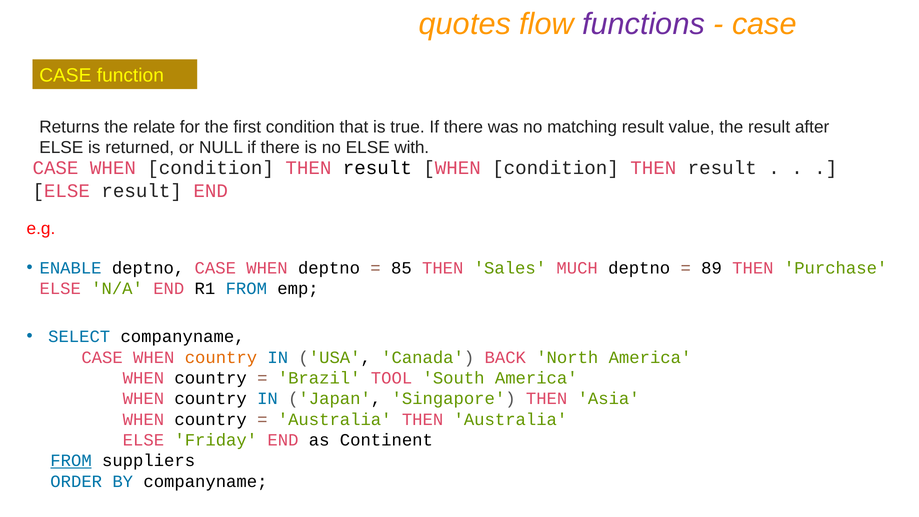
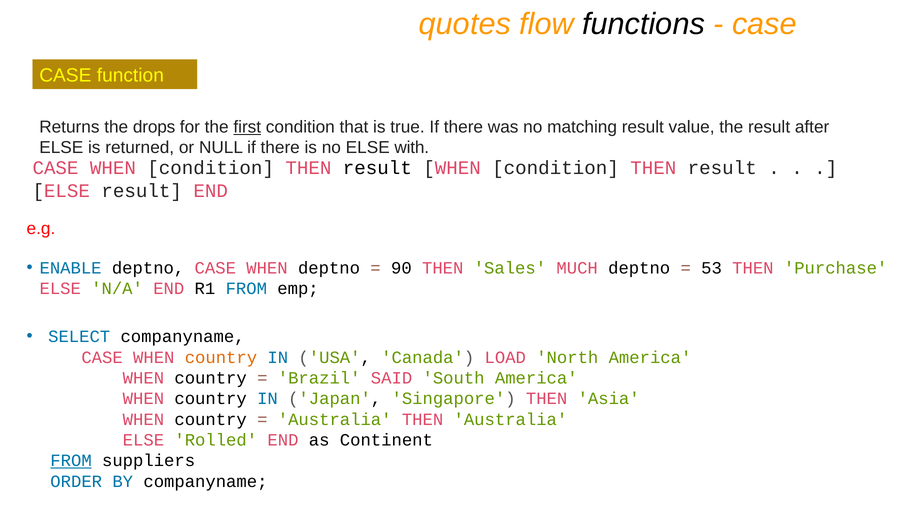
functions colour: purple -> black
relate: relate -> drops
first underline: none -> present
85: 85 -> 90
89: 89 -> 53
BACK: BACK -> LOAD
TOOL: TOOL -> SAID
Friday: Friday -> Rolled
